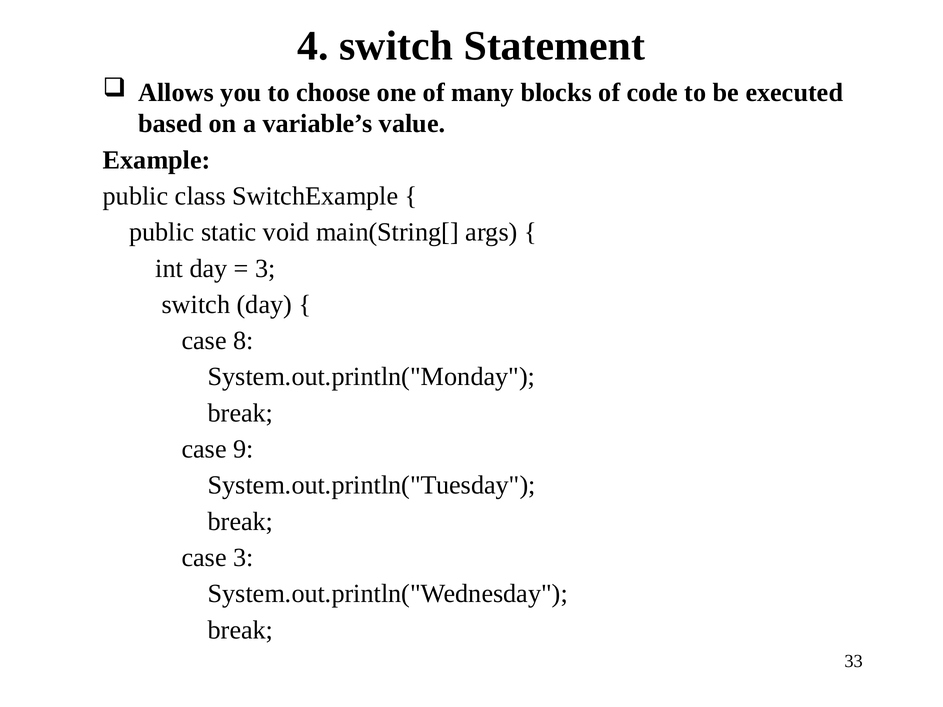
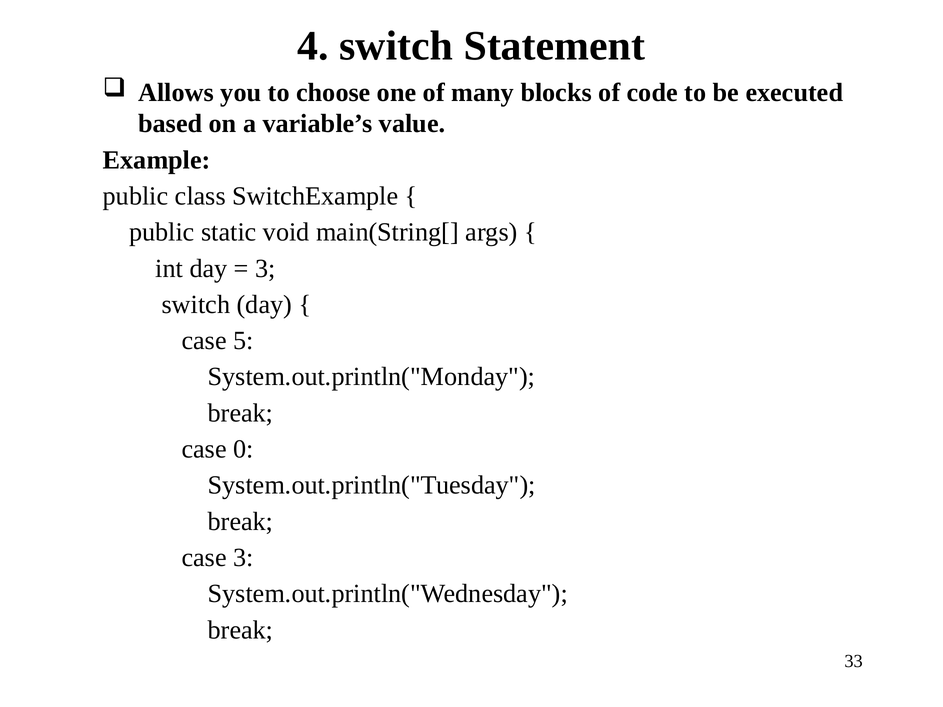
8: 8 -> 5
9: 9 -> 0
